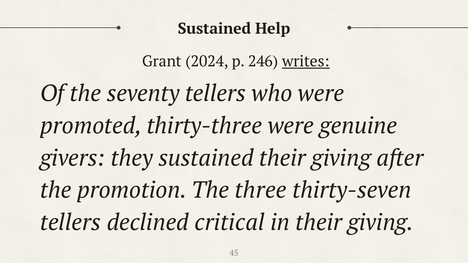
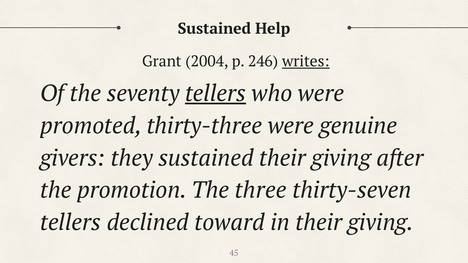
2024: 2024 -> 2004
tellers at (216, 94) underline: none -> present
critical: critical -> toward
